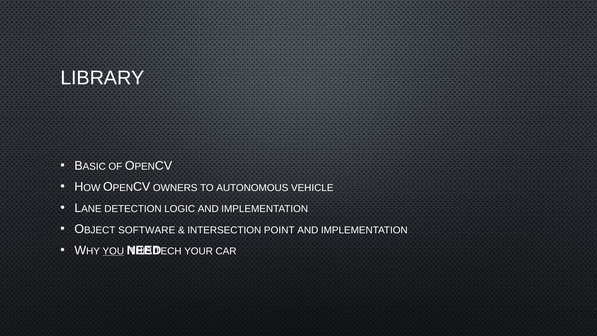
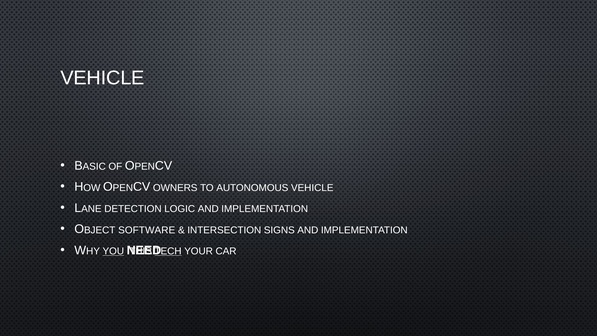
LIBRARY at (102, 78): LIBRARY -> VEHICLE
POINT: POINT -> SIGNS
TECH underline: none -> present
